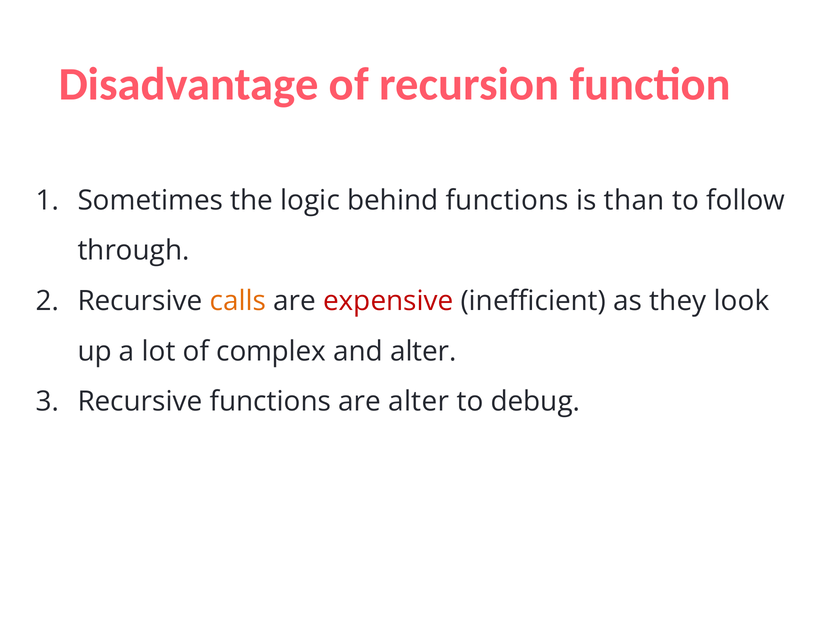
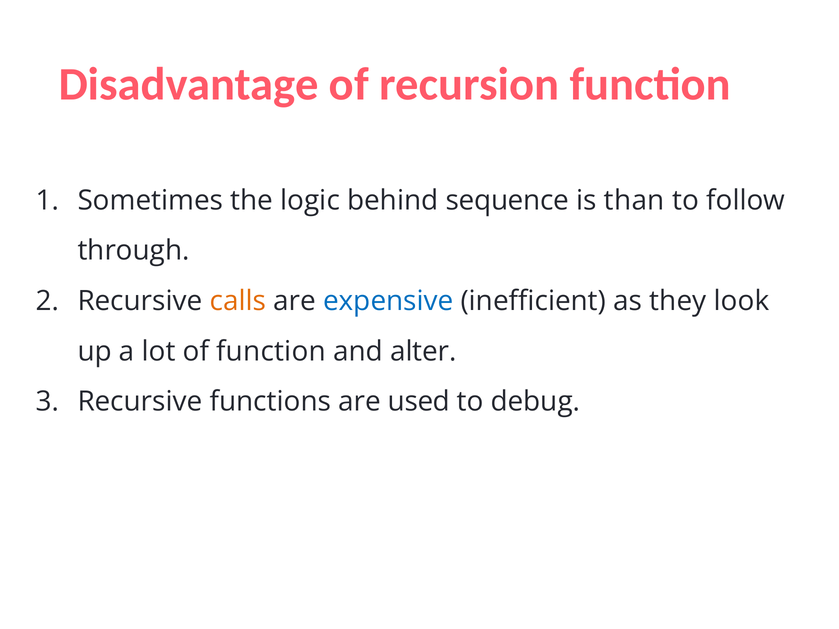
behind functions: functions -> sequence
expensive colour: red -> blue
of complex: complex -> function
are alter: alter -> used
